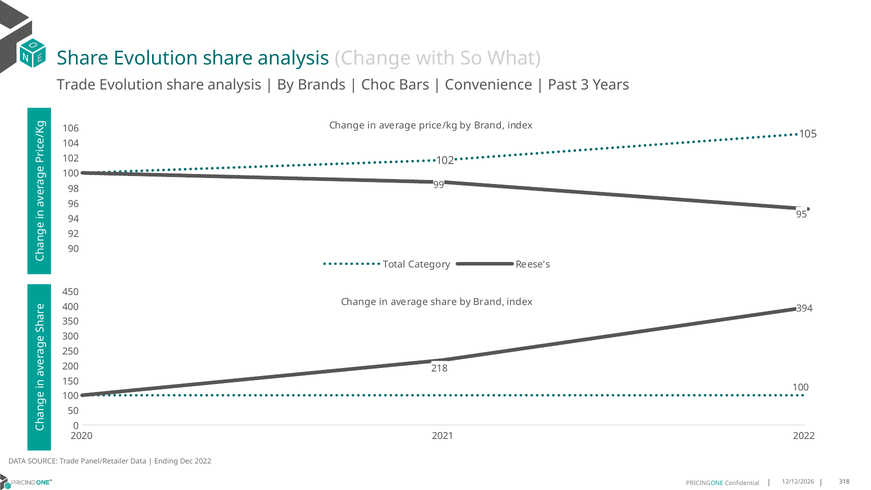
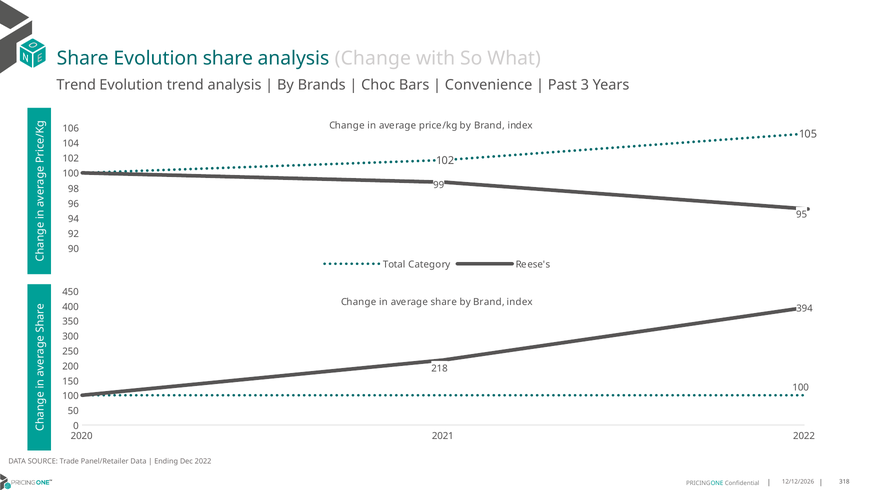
Trade at (76, 85): Trade -> Trend
share at (185, 85): share -> trend
